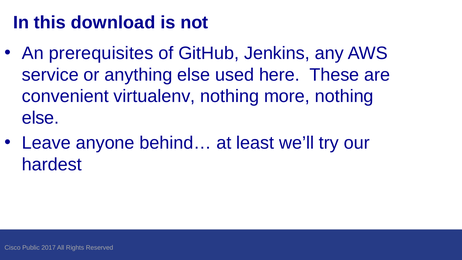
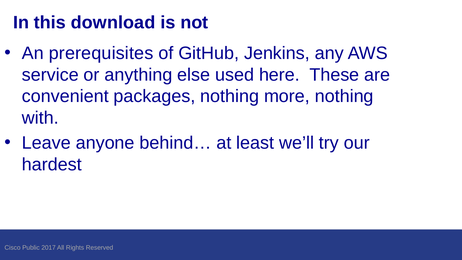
virtualenv: virtualenv -> packages
else at (40, 118): else -> with
